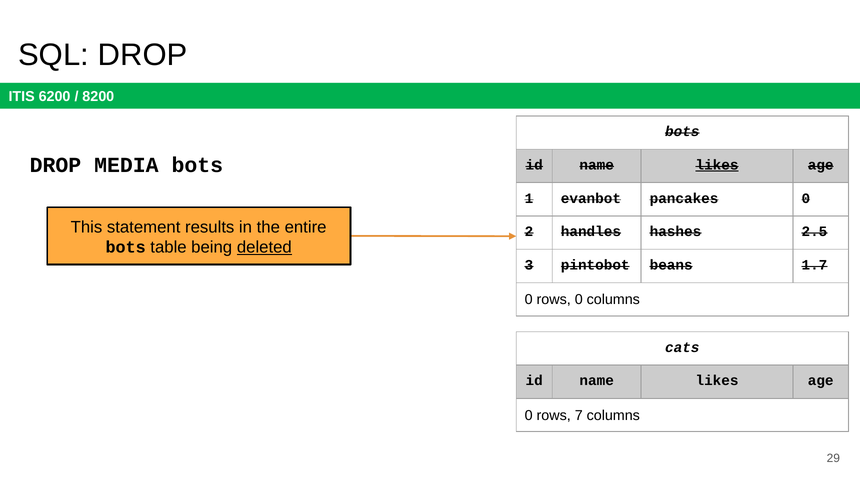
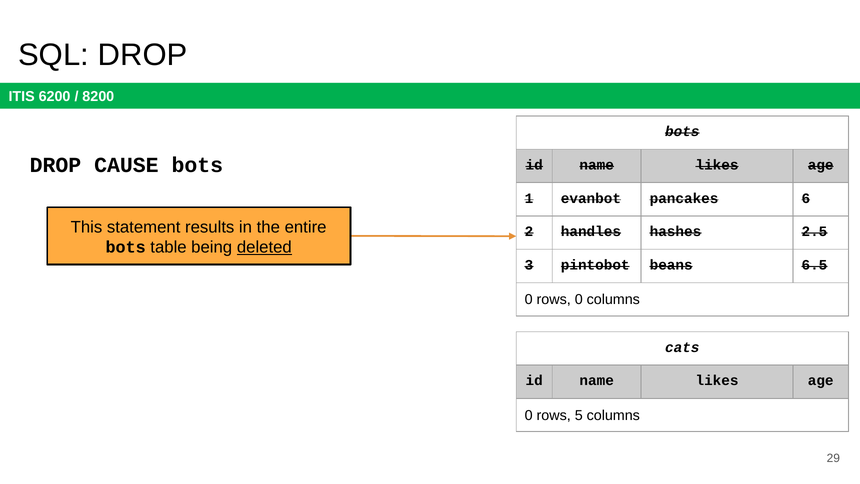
MEDIA: MEDIA -> CAUSE
likes at (717, 165) underline: present -> none
pancakes 0: 0 -> 6
1.7: 1.7 -> 6.5
7: 7 -> 5
